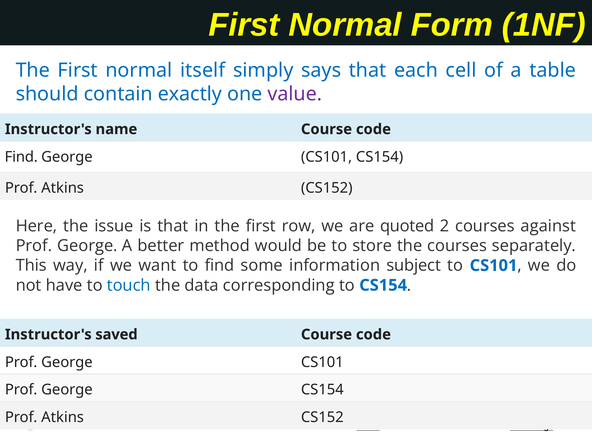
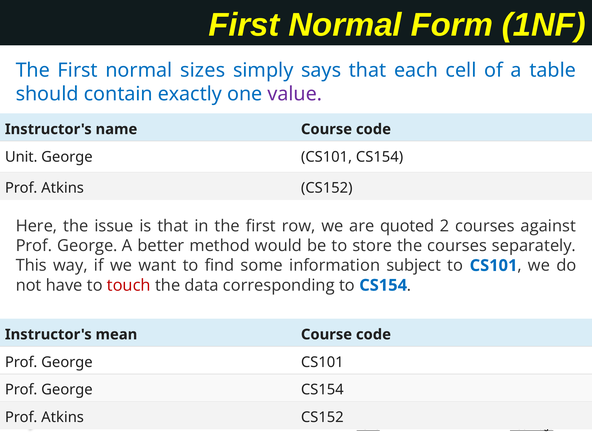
itself: itself -> sizes
Find at (21, 157): Find -> Unit
touch colour: blue -> red
saved: saved -> mean
